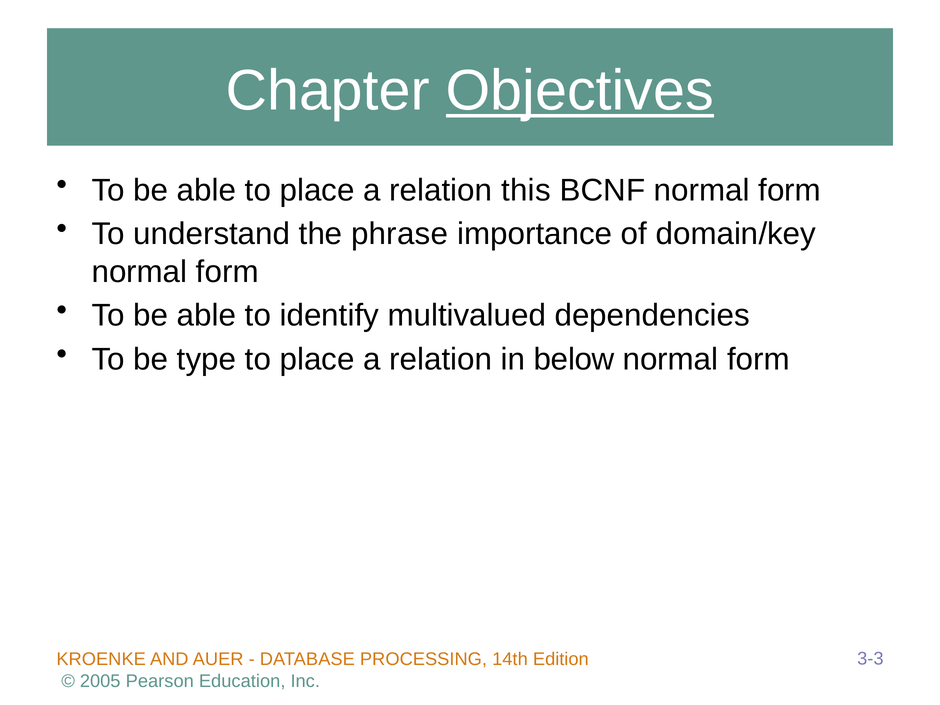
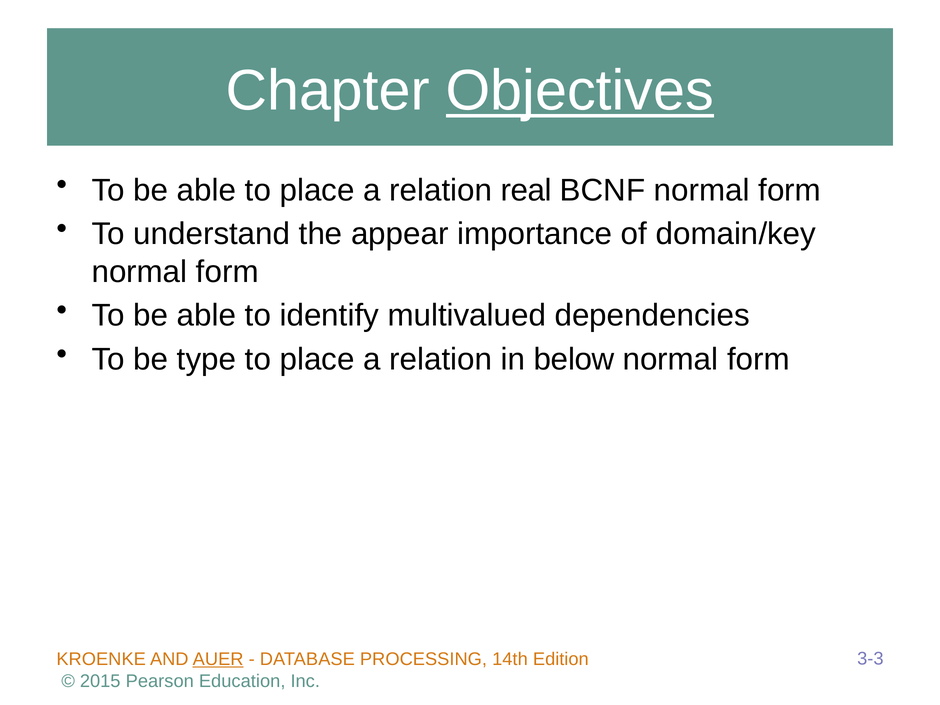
this: this -> real
phrase: phrase -> appear
AUER underline: none -> present
2005: 2005 -> 2015
